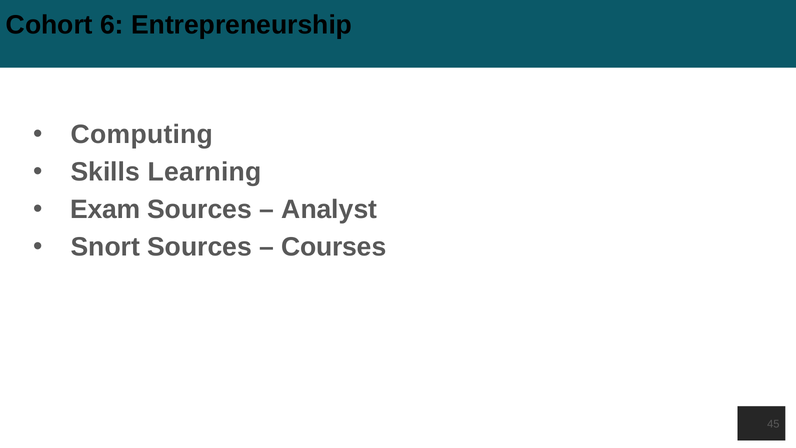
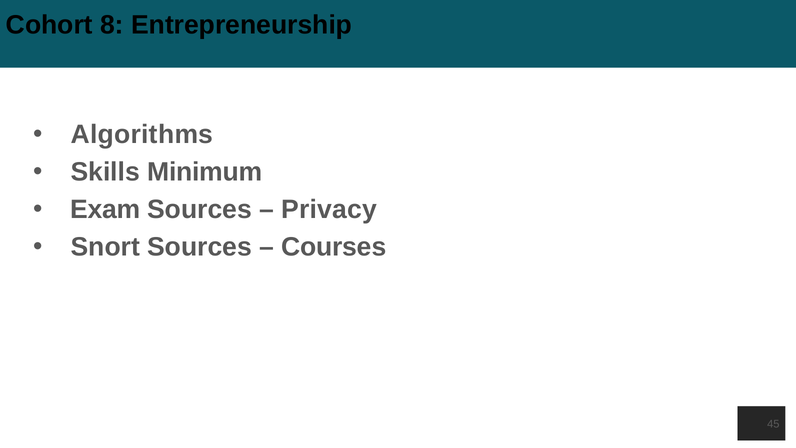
6: 6 -> 8
Computing: Computing -> Algorithms
Learning: Learning -> Minimum
Analyst: Analyst -> Privacy
